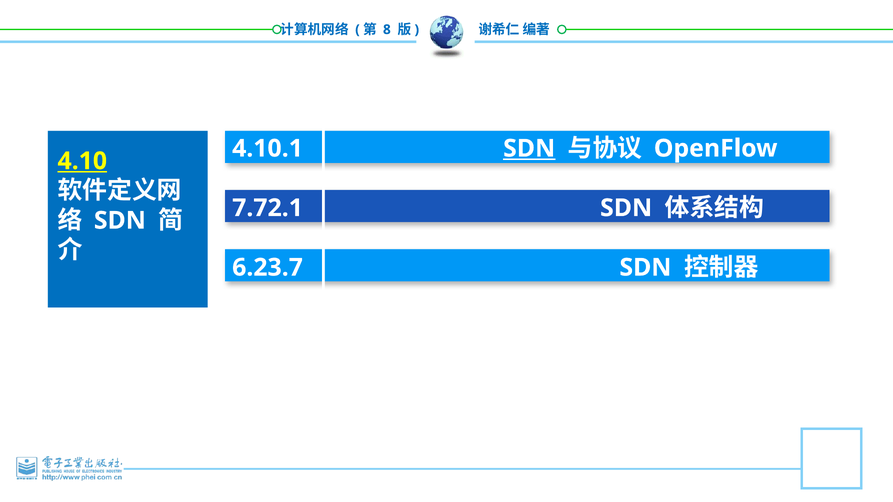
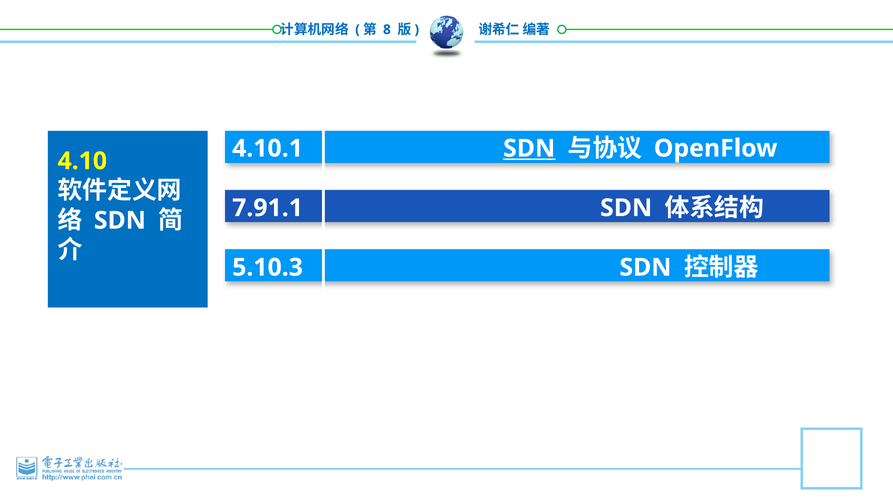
4.10 underline: present -> none
7.72.1: 7.72.1 -> 7.91.1
6.23.7: 6.23.7 -> 5.10.3
